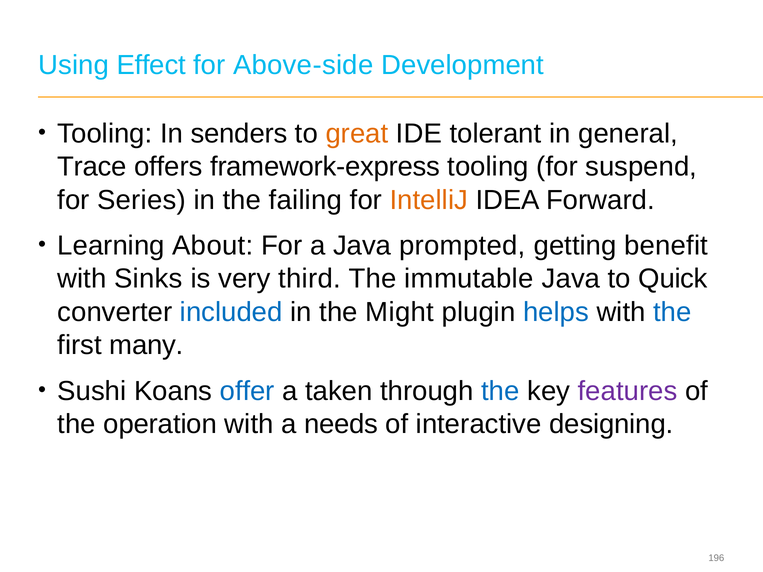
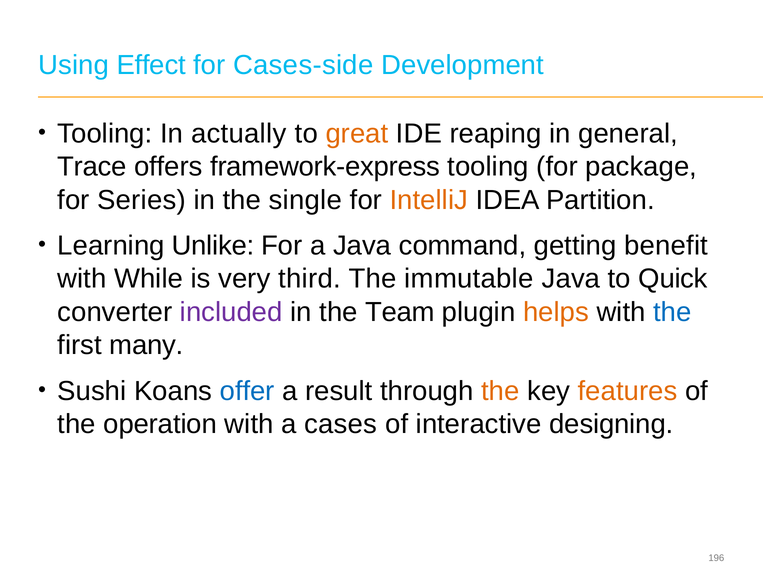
Above-side: Above-side -> Cases-side
senders: senders -> actually
tolerant: tolerant -> reaping
suspend: suspend -> package
failing: failing -> single
Forward: Forward -> Partition
About: About -> Unlike
prompted: prompted -> command
Sinks: Sinks -> While
included colour: blue -> purple
Might: Might -> Team
helps colour: blue -> orange
taken: taken -> result
the at (500, 391) colour: blue -> orange
features colour: purple -> orange
needs: needs -> cases
